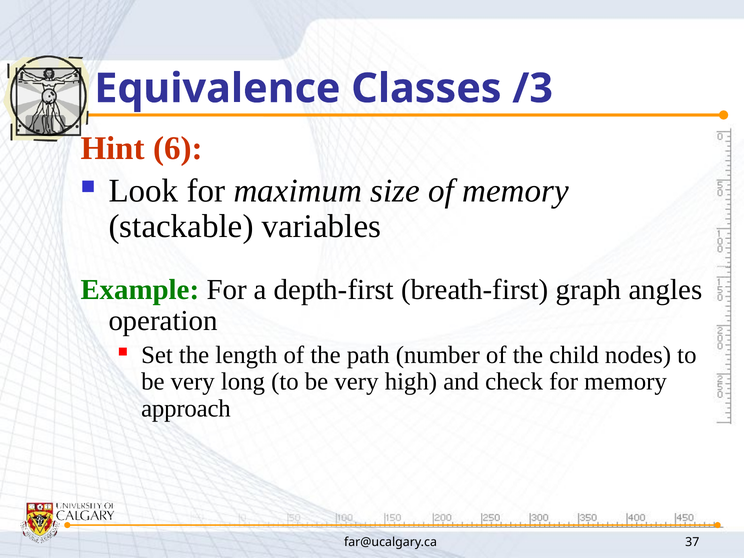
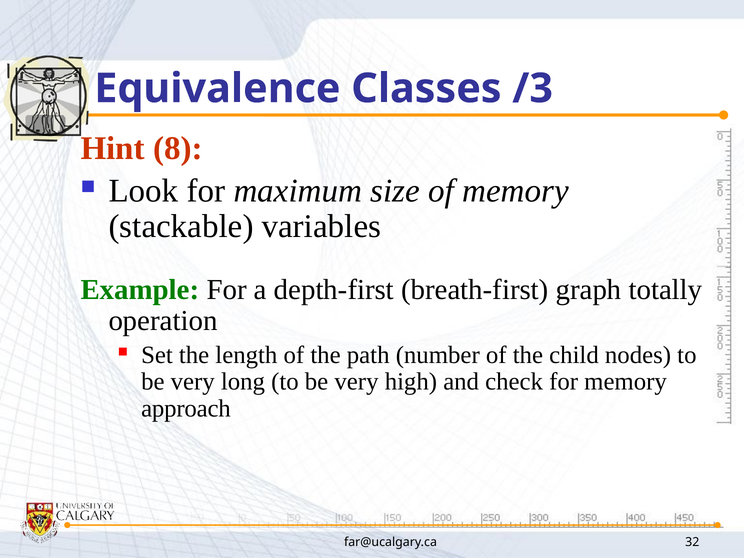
6: 6 -> 8
angles: angles -> totally
37: 37 -> 32
